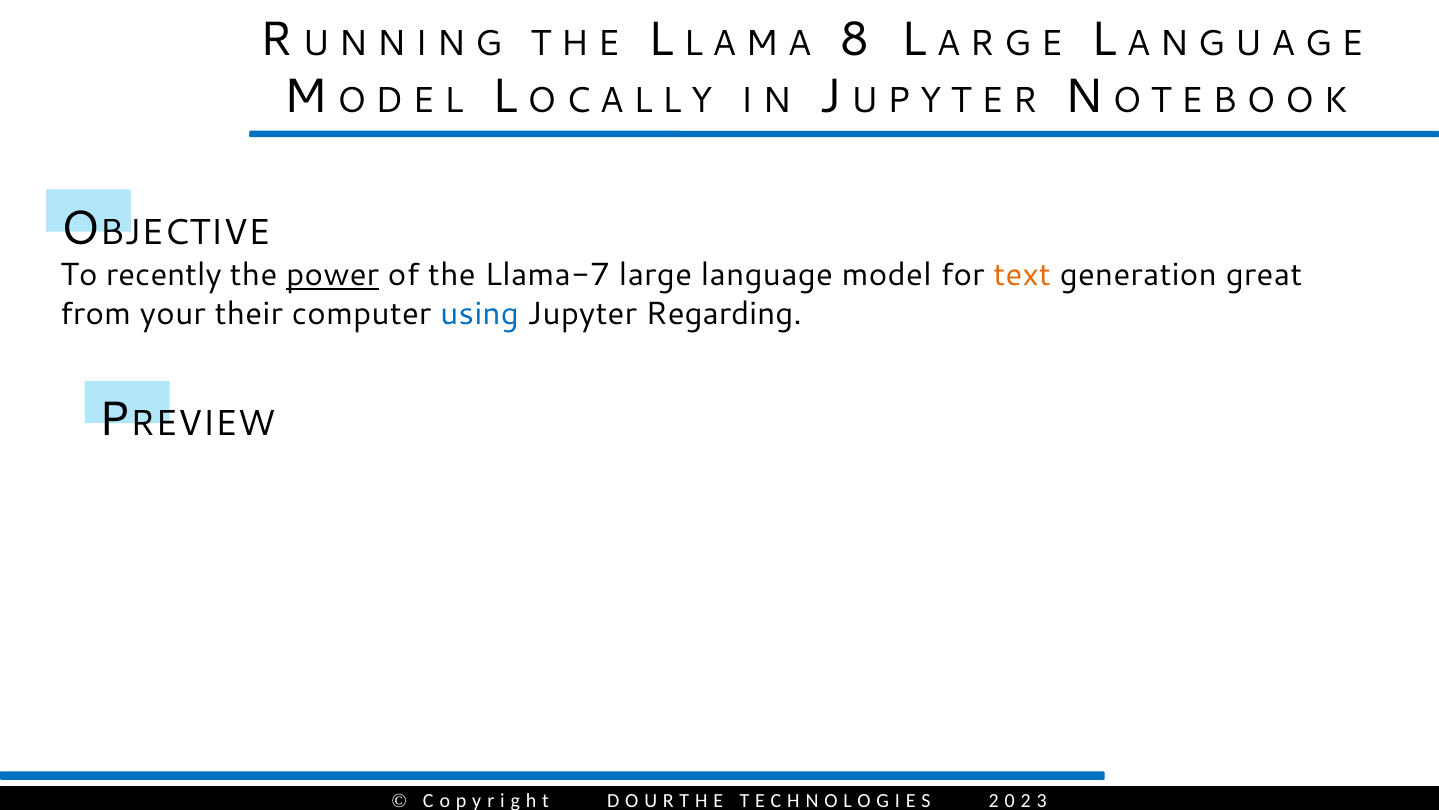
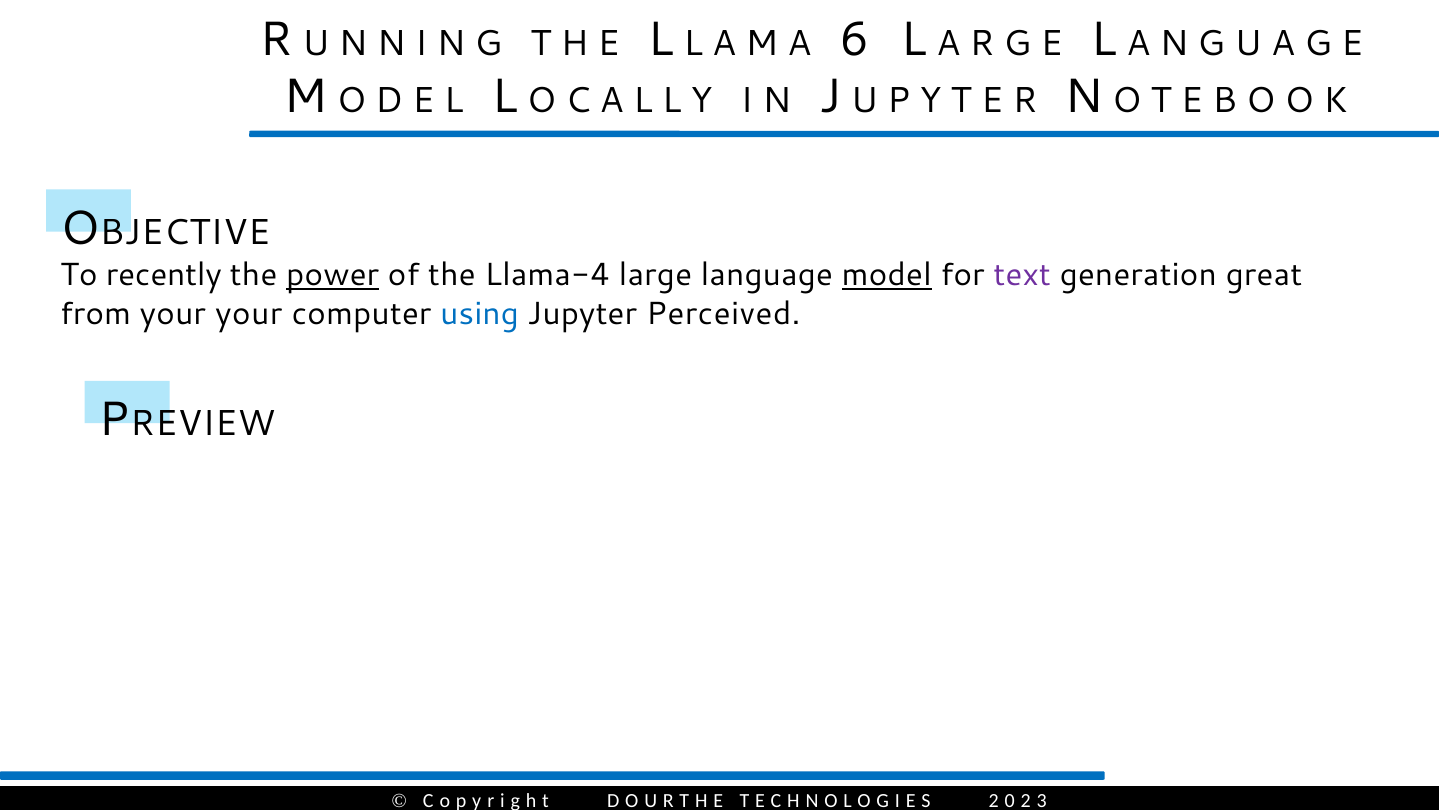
8: 8 -> 6
Llama-7: Llama-7 -> Llama-4
model underline: none -> present
text colour: orange -> purple
your their: their -> your
Regarding: Regarding -> Perceived
